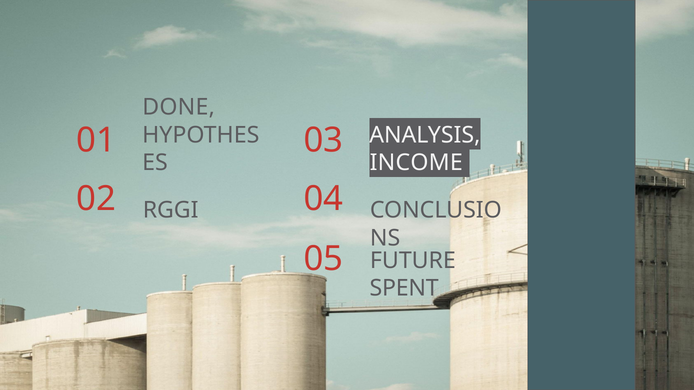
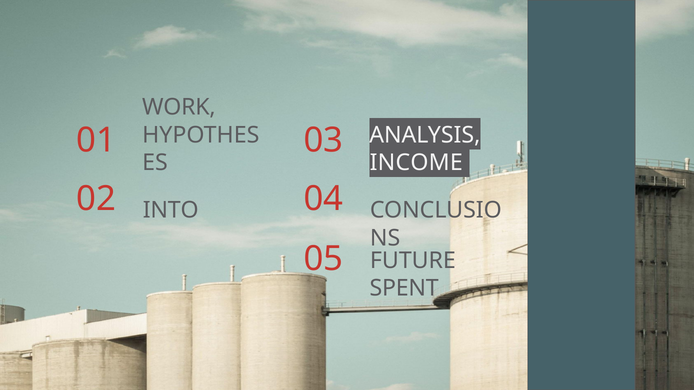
DONE: DONE -> WORK
RGGI: RGGI -> INTO
